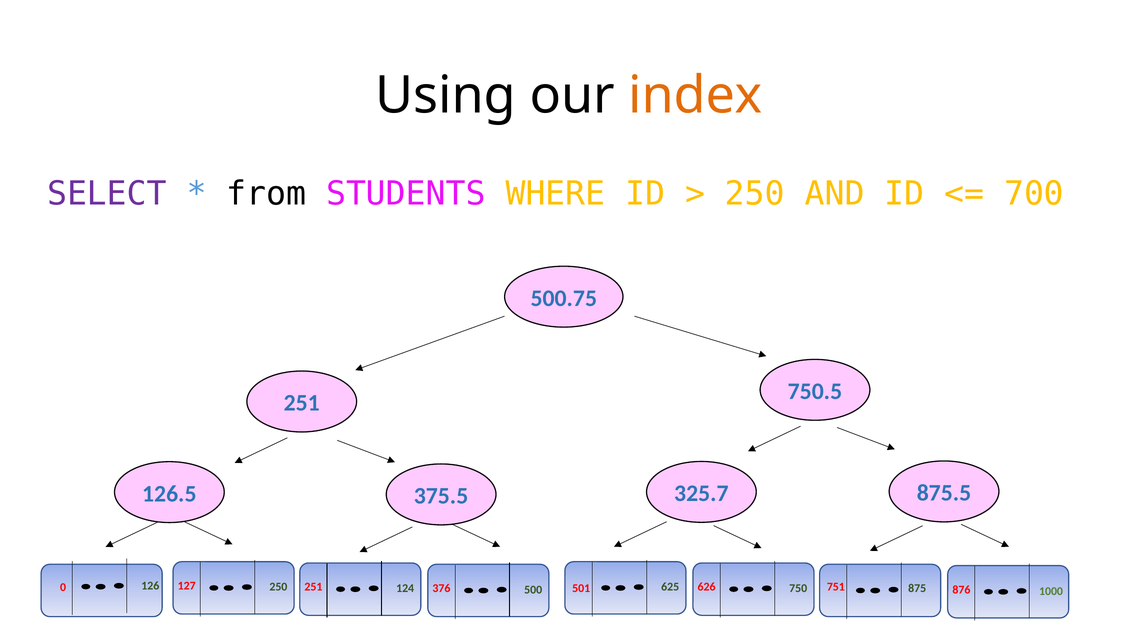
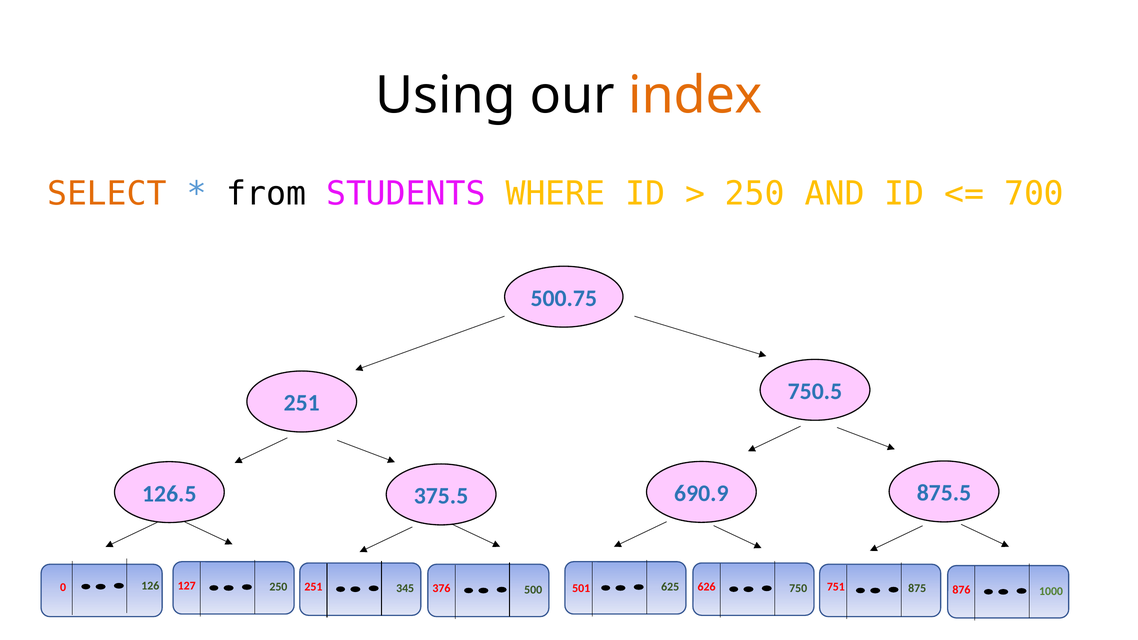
SELECT colour: purple -> orange
325.7: 325.7 -> 690.9
124: 124 -> 345
